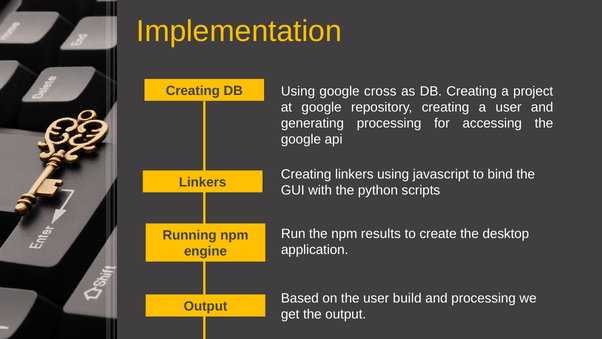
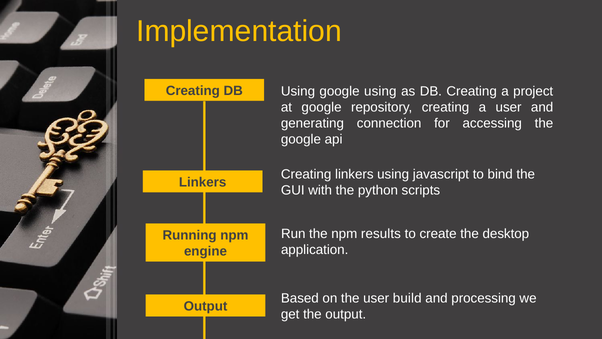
google cross: cross -> using
generating processing: processing -> connection
